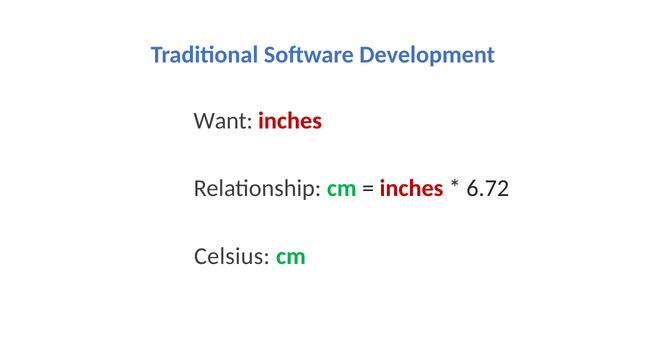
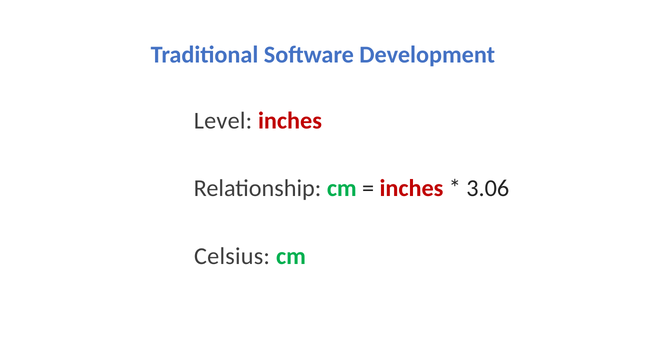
Want: Want -> Level
6.72: 6.72 -> 3.06
